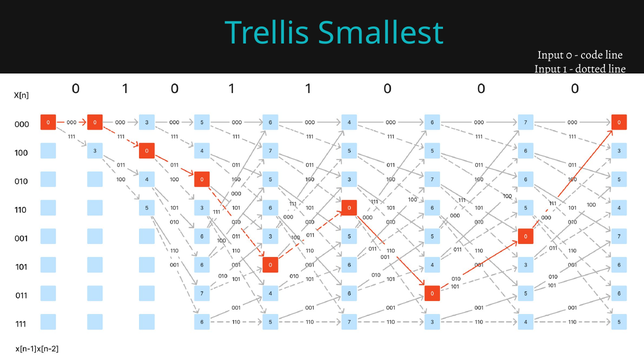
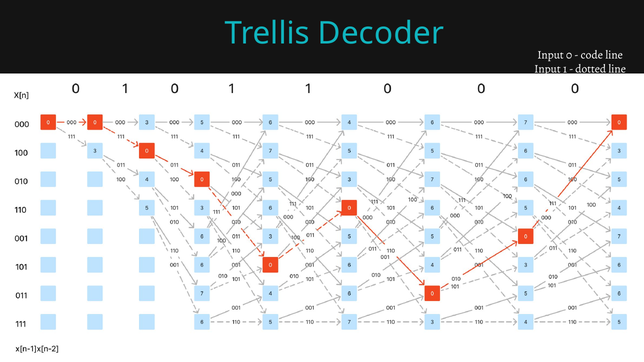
Smallest: Smallest -> Decoder
